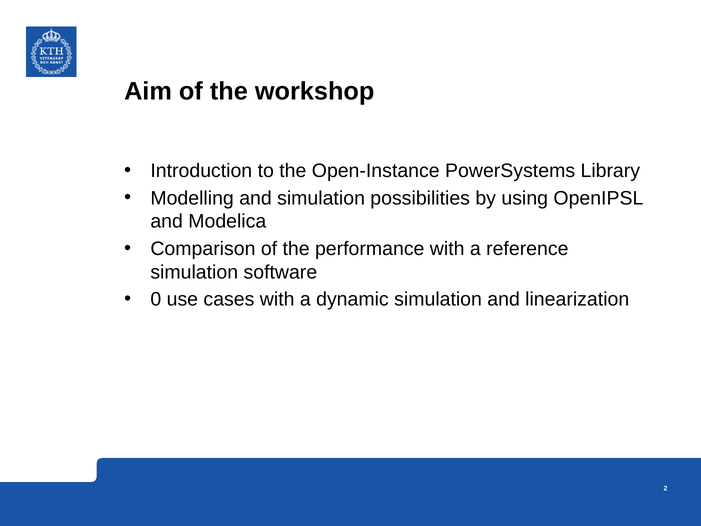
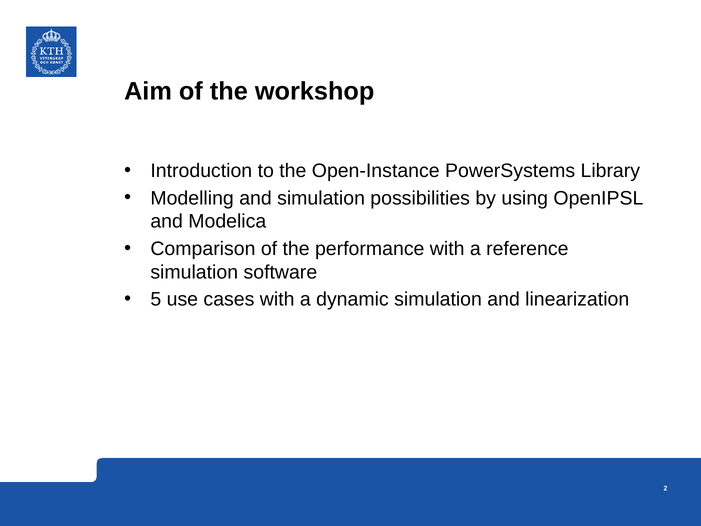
0: 0 -> 5
